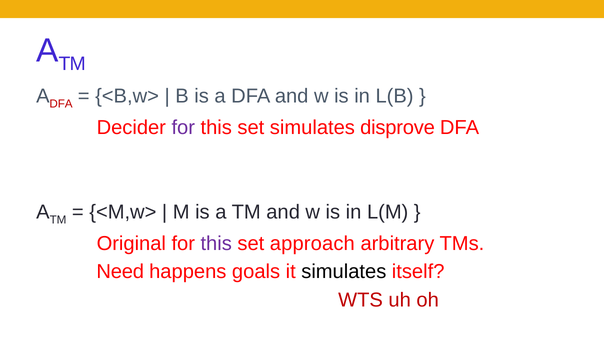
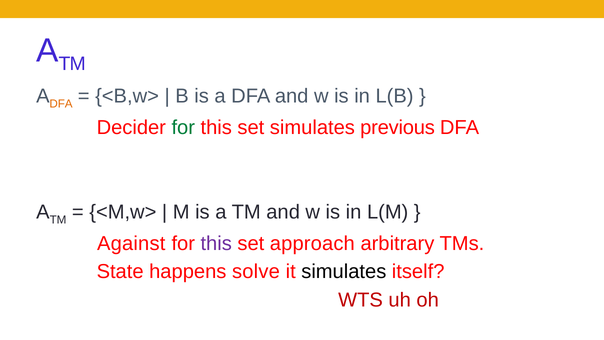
DFA at (61, 104) colour: red -> orange
for at (183, 127) colour: purple -> green
disprove: disprove -> previous
Original: Original -> Against
Need: Need -> State
goals: goals -> solve
